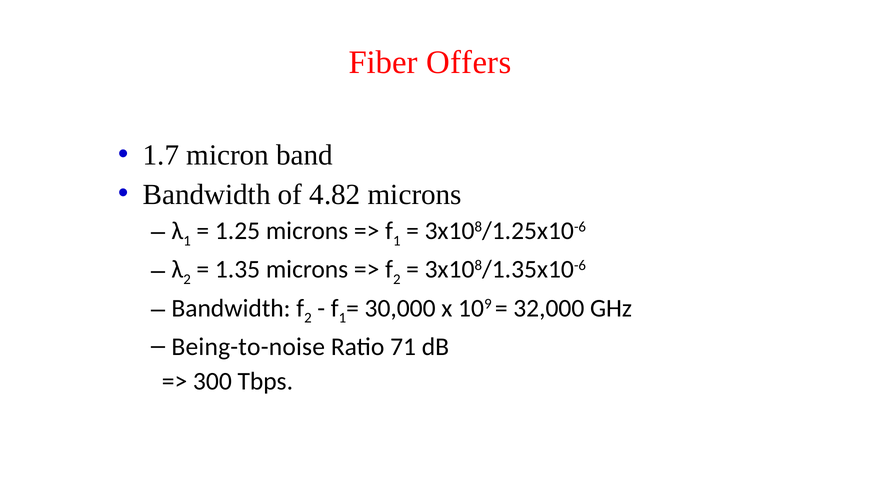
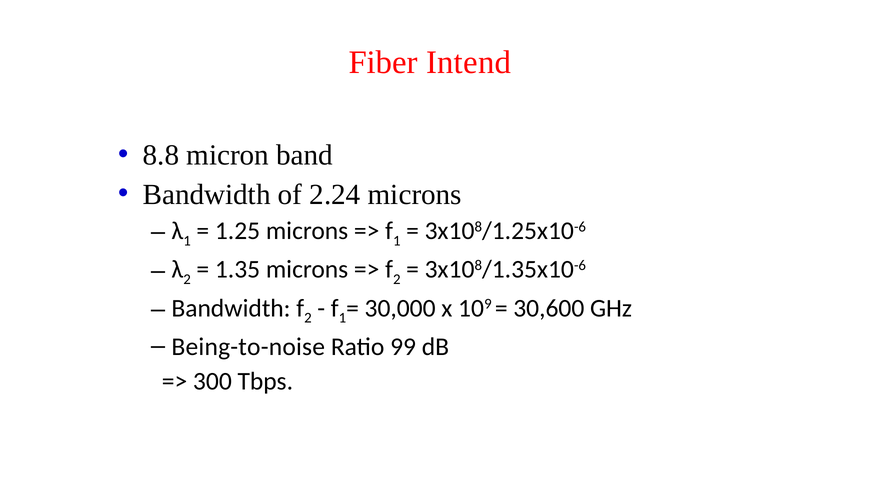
Offers: Offers -> Intend
1.7: 1.7 -> 8.8
4.82: 4.82 -> 2.24
32,000: 32,000 -> 30,600
71: 71 -> 99
